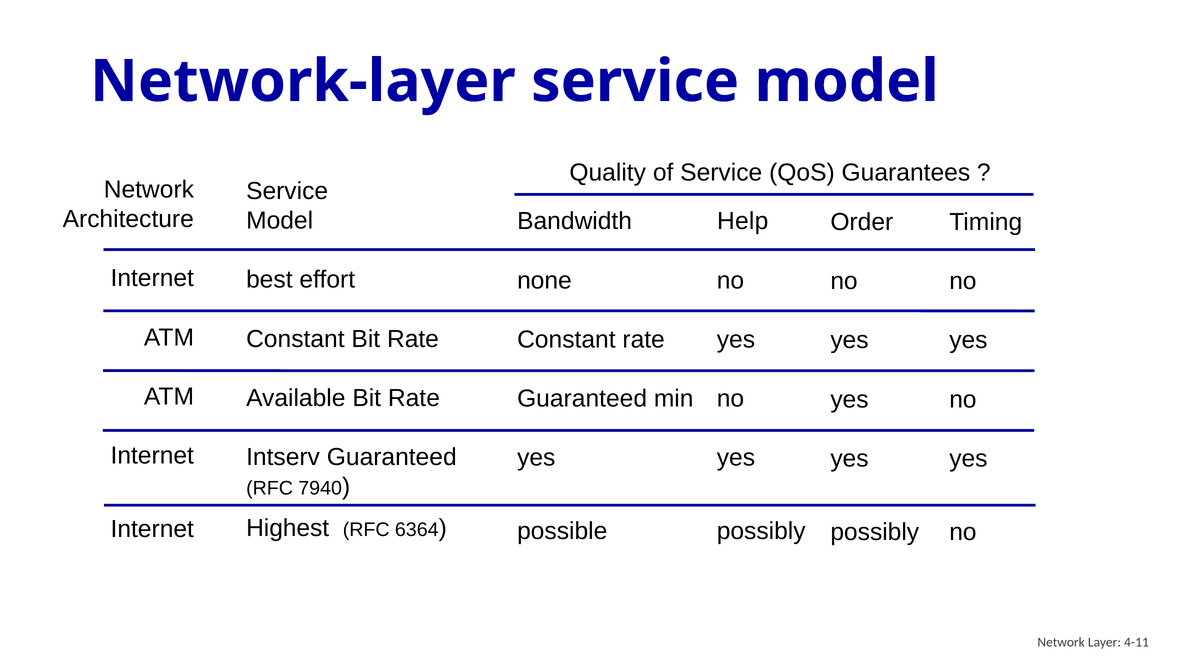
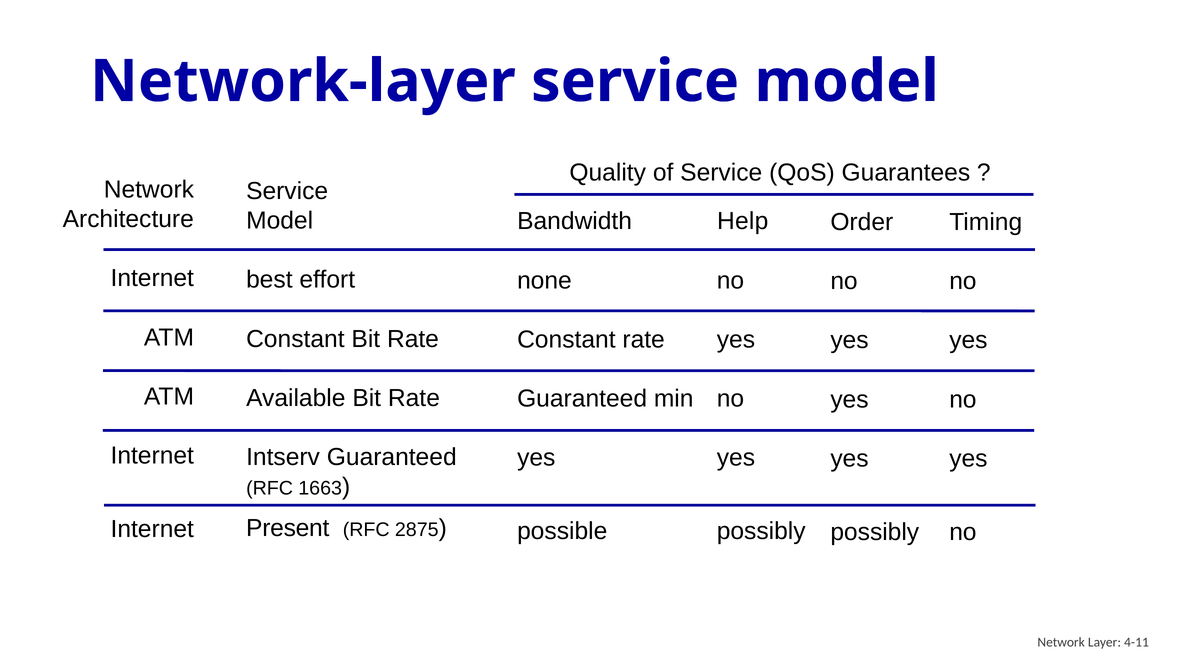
7940: 7940 -> 1663
Highest: Highest -> Present
6364: 6364 -> 2875
